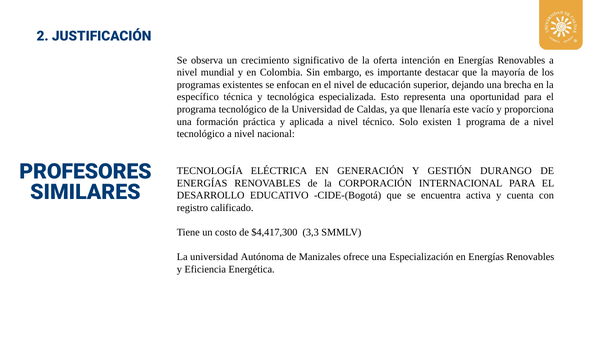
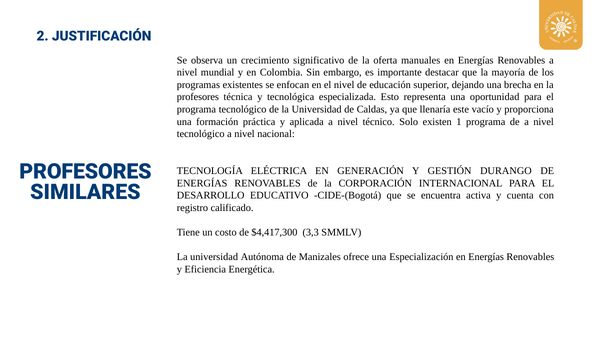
intención: intención -> manuales
específico at (198, 97): específico -> profesores
